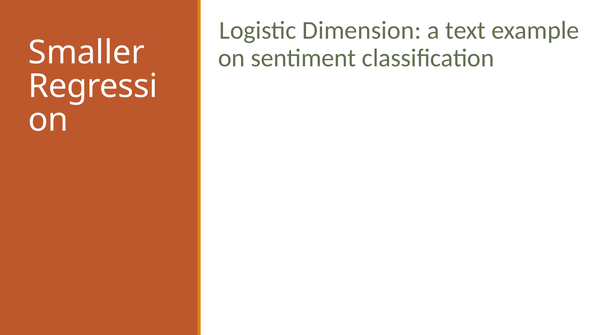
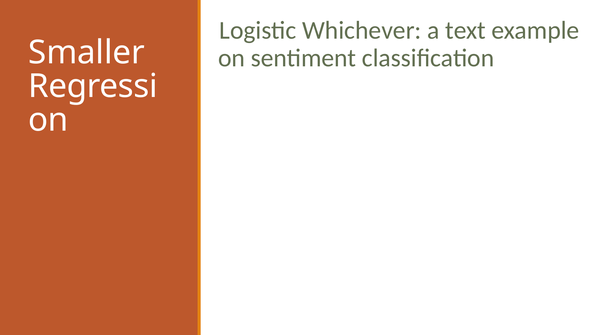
Dimension: Dimension -> Whichever
